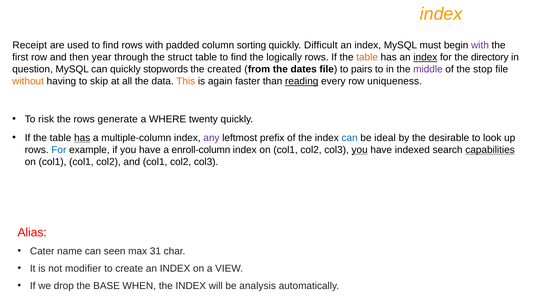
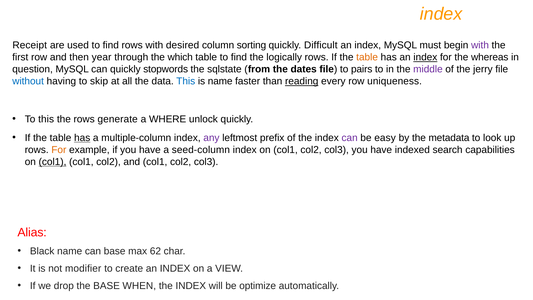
padded: padded -> desired
struct: struct -> which
directory: directory -> whereas
created: created -> sqlstate
stop: stop -> jerry
without colour: orange -> blue
This at (186, 81) colour: orange -> blue
is again: again -> name
To risk: risk -> this
twenty: twenty -> unlock
can at (350, 138) colour: blue -> purple
ideal: ideal -> easy
desirable: desirable -> metadata
For at (59, 150) colour: blue -> orange
enroll-column: enroll-column -> seed-column
you at (360, 150) underline: present -> none
capabilities underline: present -> none
col1 at (53, 162) underline: none -> present
Cater: Cater -> Black
can seen: seen -> base
31: 31 -> 62
analysis: analysis -> optimize
